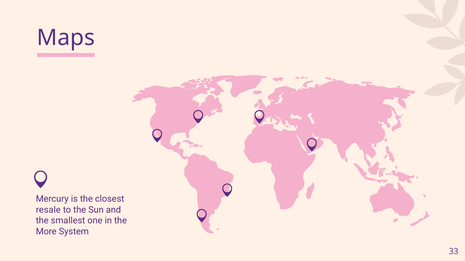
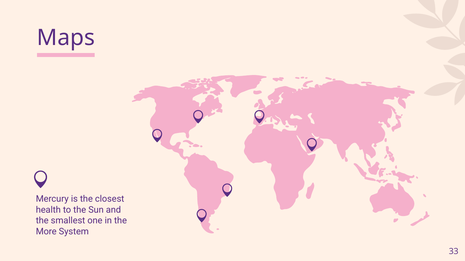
resale: resale -> health
